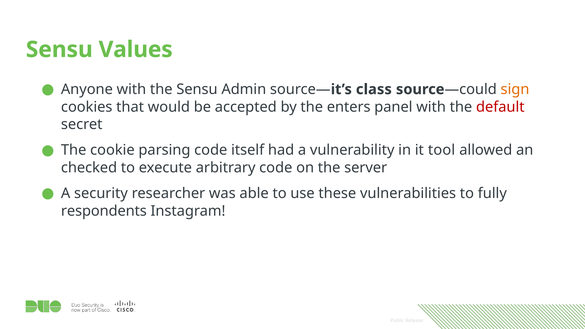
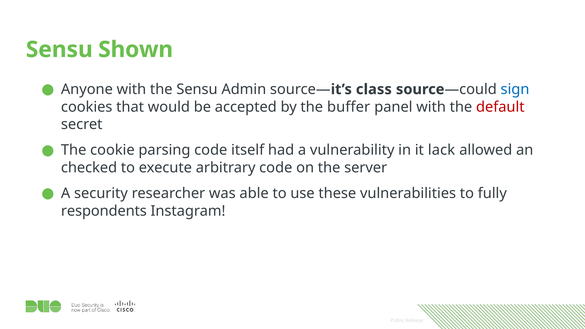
Values: Values -> Shown
sign colour: orange -> blue
enters: enters -> buffer
tool: tool -> lack
